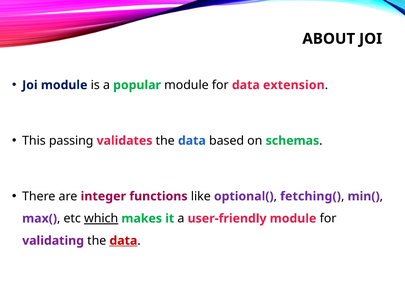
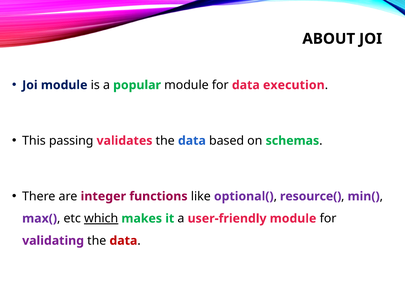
extension: extension -> execution
fetching(: fetching( -> resource(
data at (123, 241) underline: present -> none
